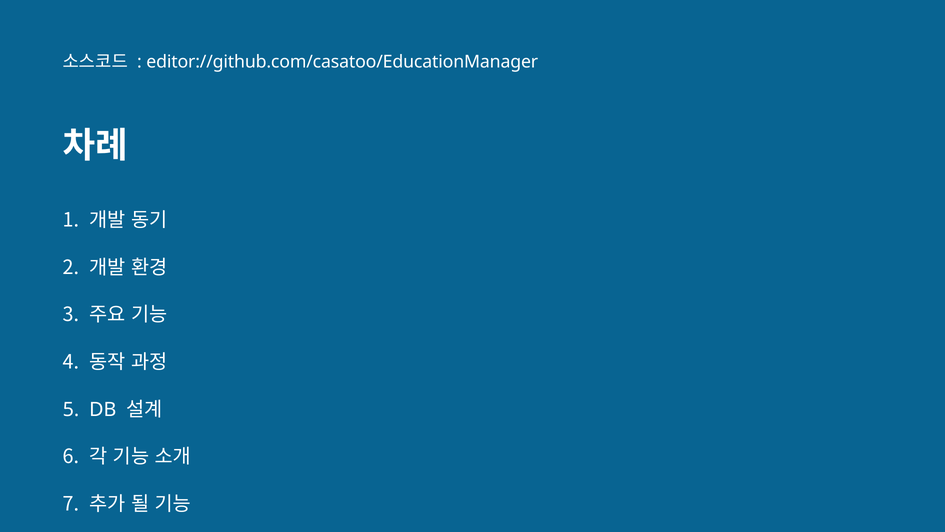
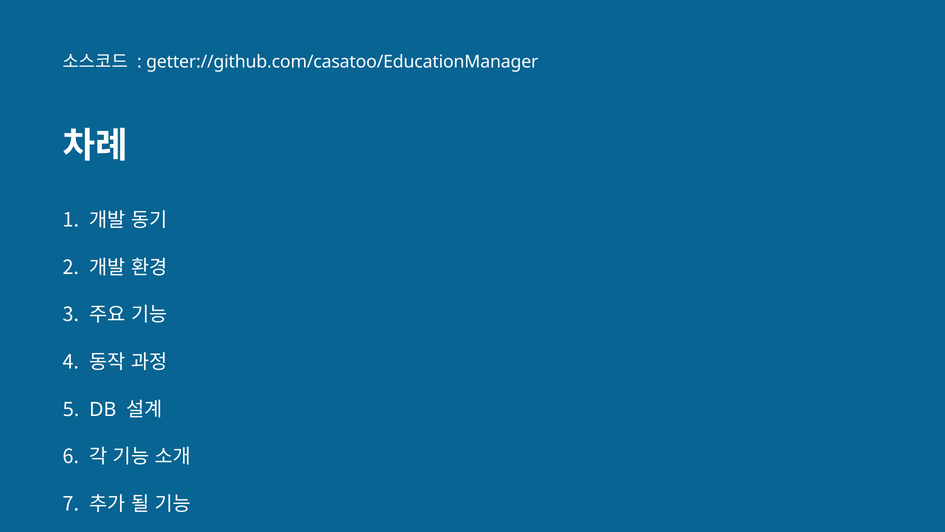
editor://github.com/casatoo/EducationManager: editor://github.com/casatoo/EducationManager -> getter://github.com/casatoo/EducationManager
